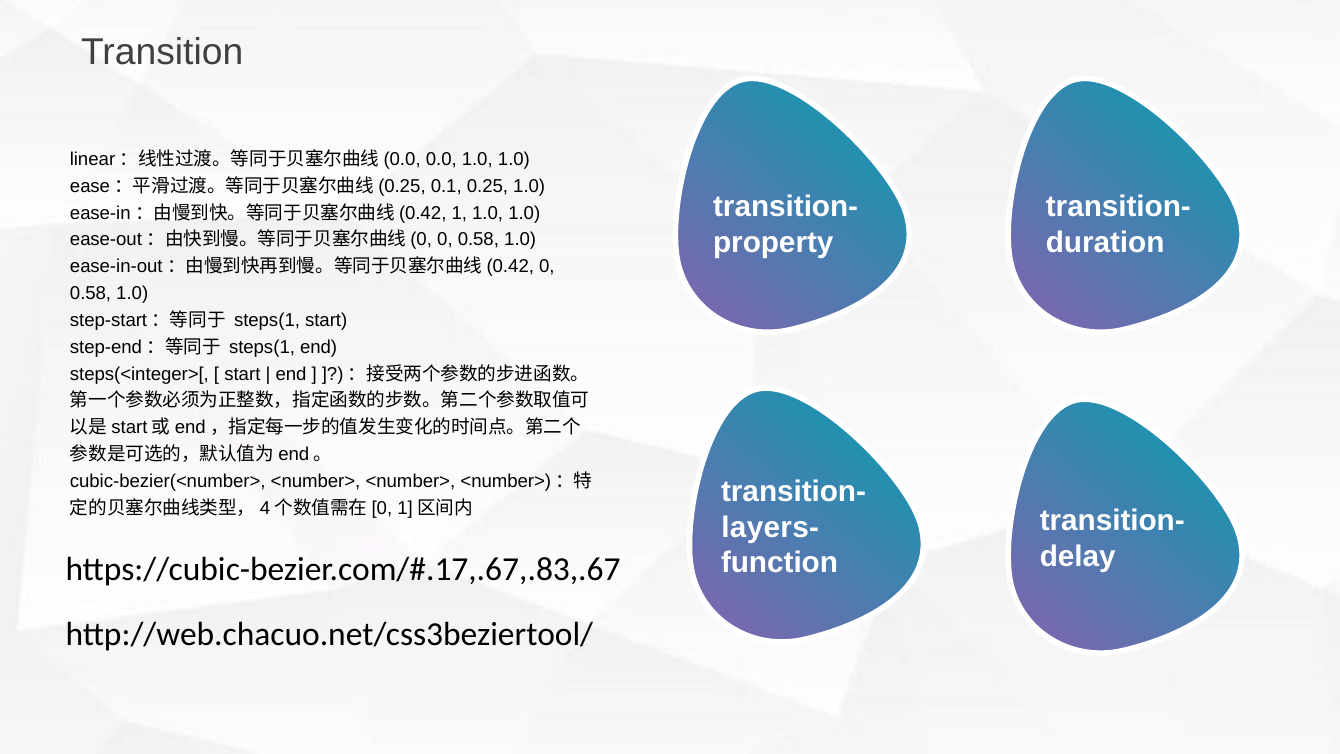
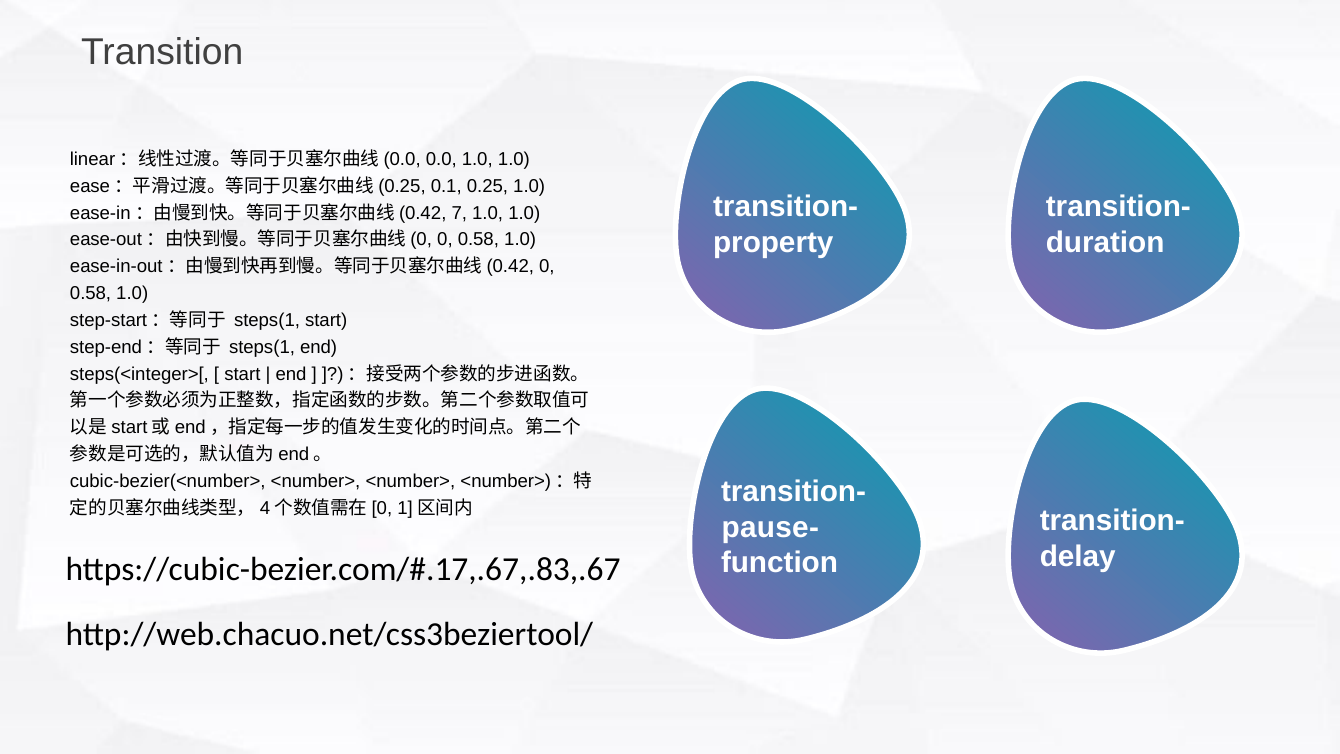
1: 1 -> 7
layers-: layers- -> pause-
